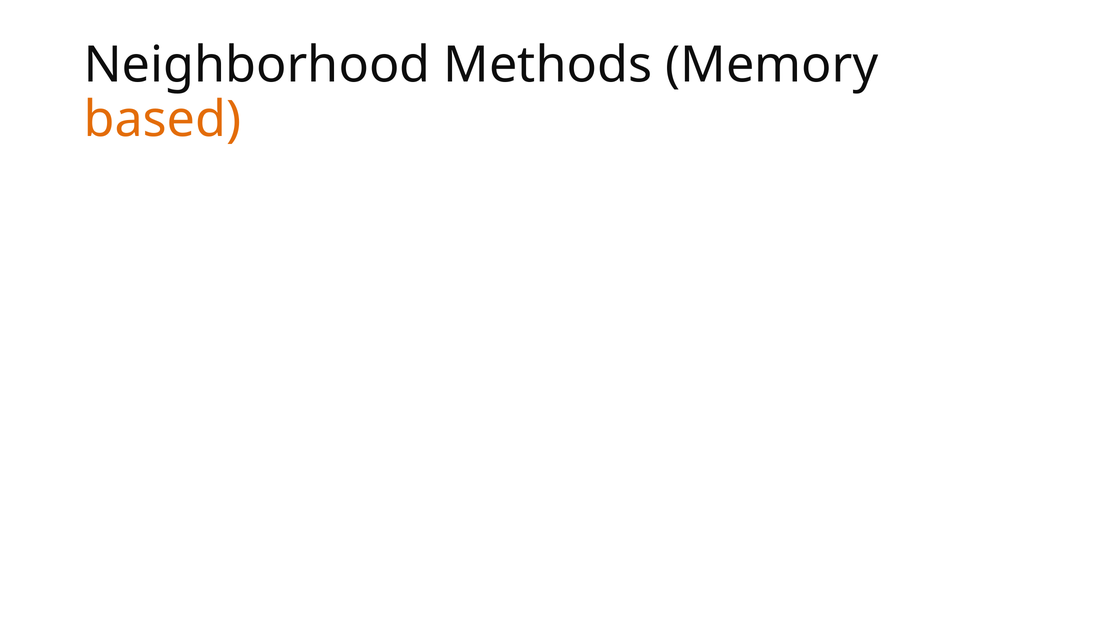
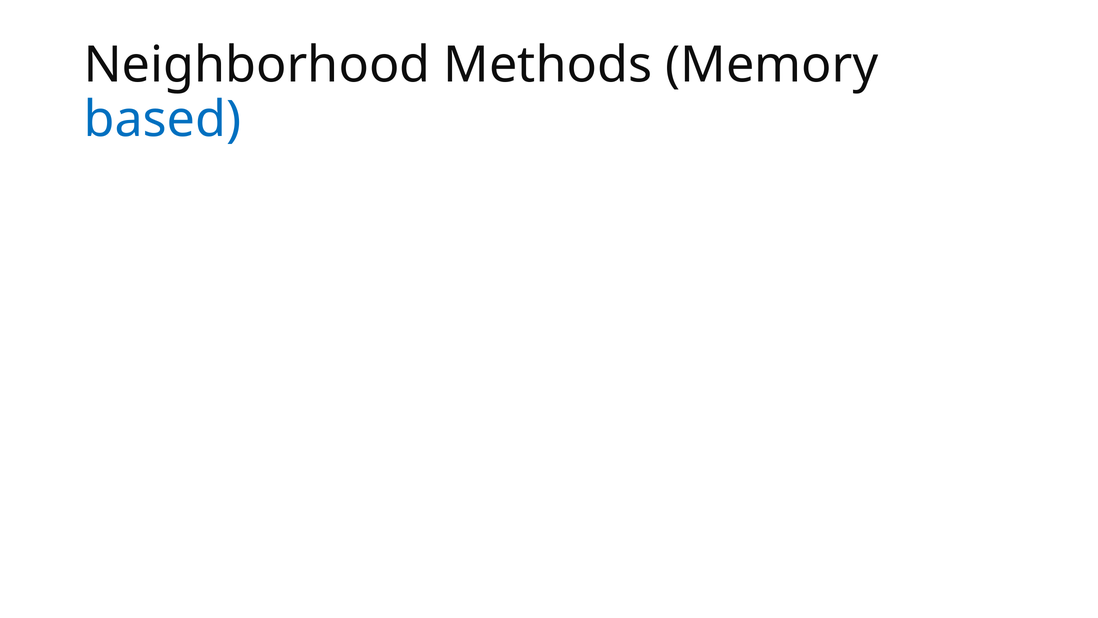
based at (163, 119) colour: orange -> blue
